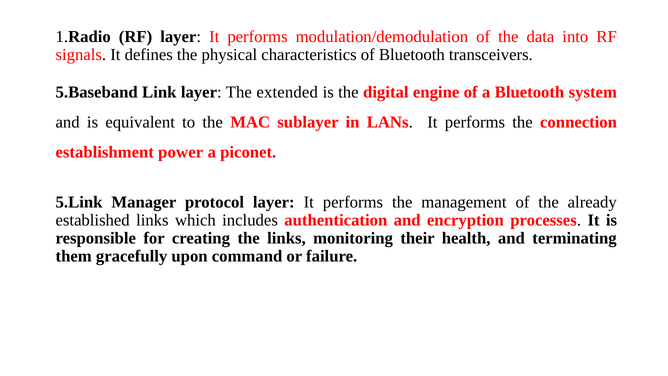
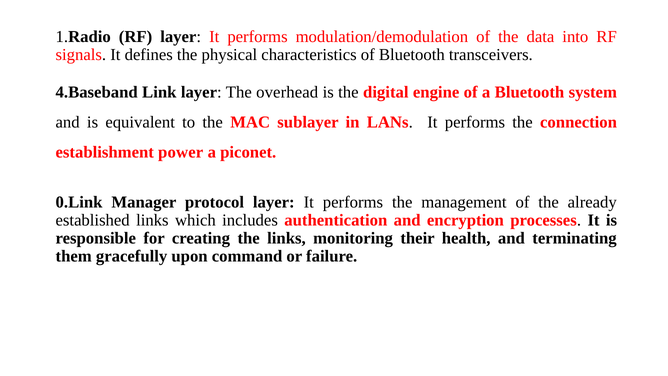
5.Baseband: 5.Baseband -> 4.Baseband
extended: extended -> overhead
5.Link: 5.Link -> 0.Link
